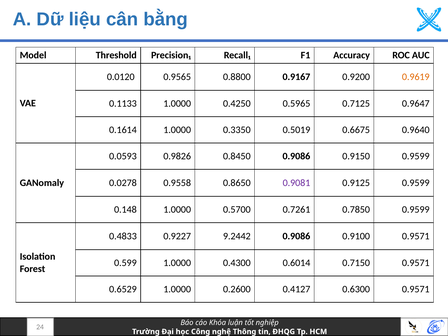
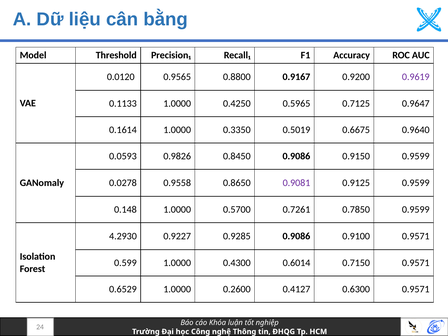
0.9619 colour: orange -> purple
0.4833: 0.4833 -> 4.2930
9.2442: 9.2442 -> 0.9285
